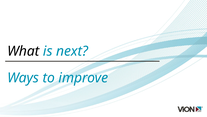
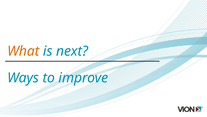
What colour: black -> orange
